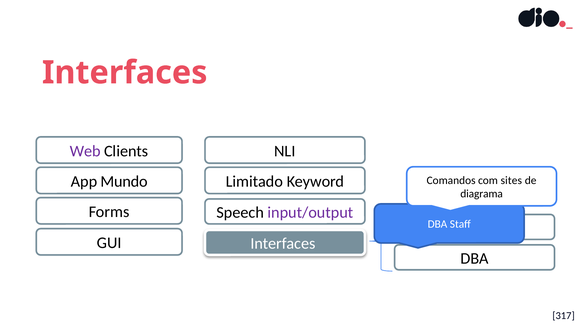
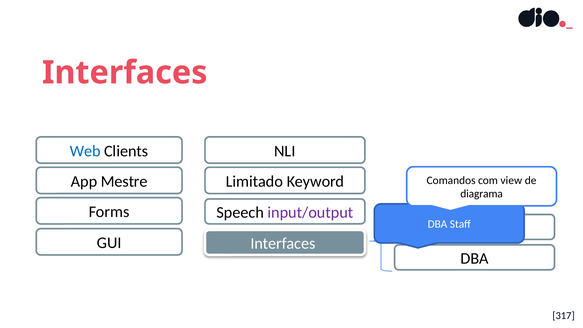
Web colour: purple -> blue
Mundo: Mundo -> Mestre
sites: sites -> view
